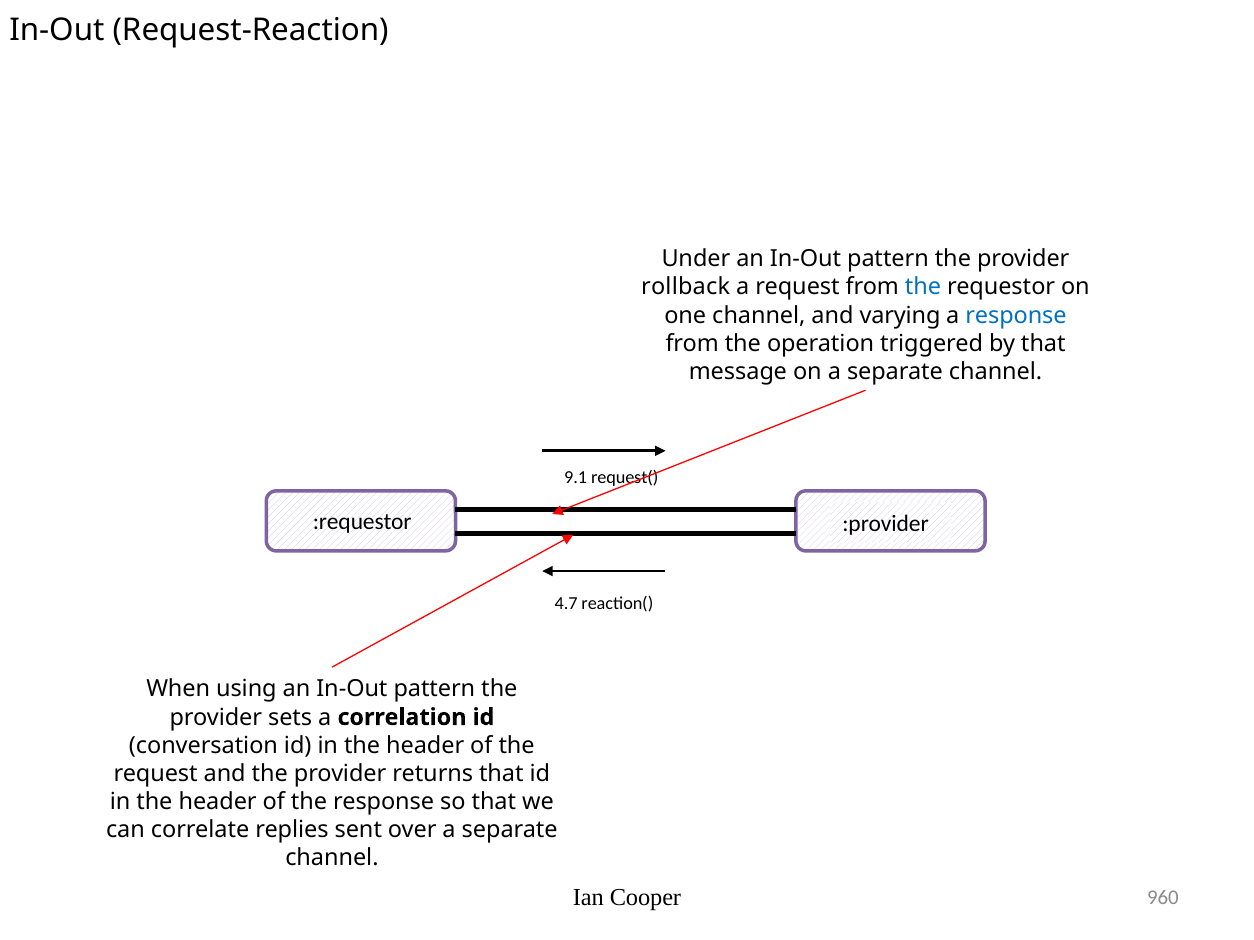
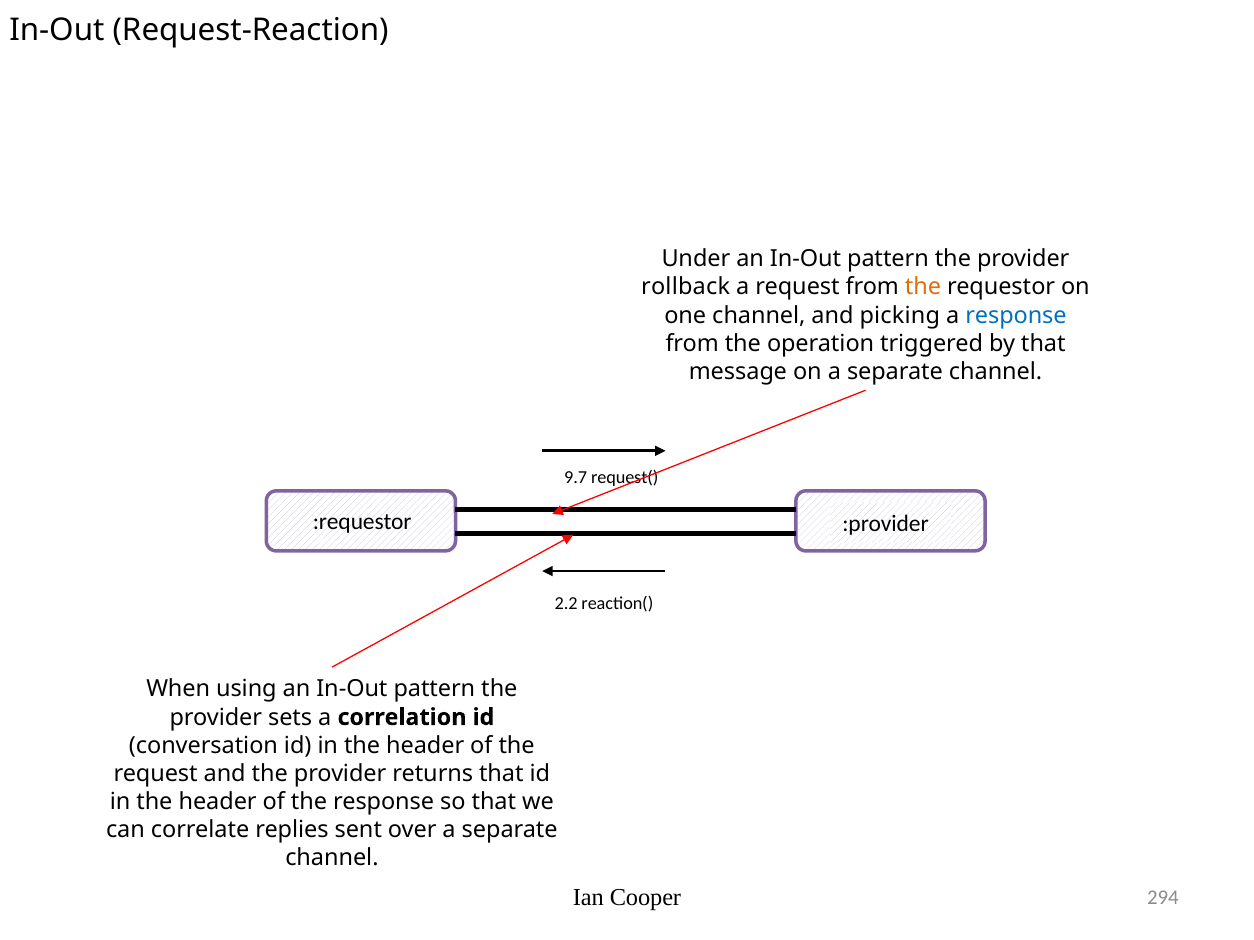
the at (923, 287) colour: blue -> orange
varying: varying -> picking
9.1: 9.1 -> 9.7
4.7: 4.7 -> 2.2
960: 960 -> 294
